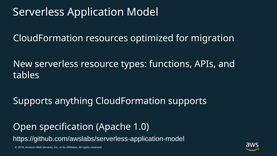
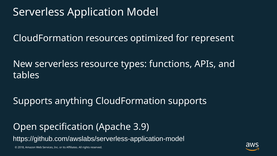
migration: migration -> represent
1.0: 1.0 -> 3.9
